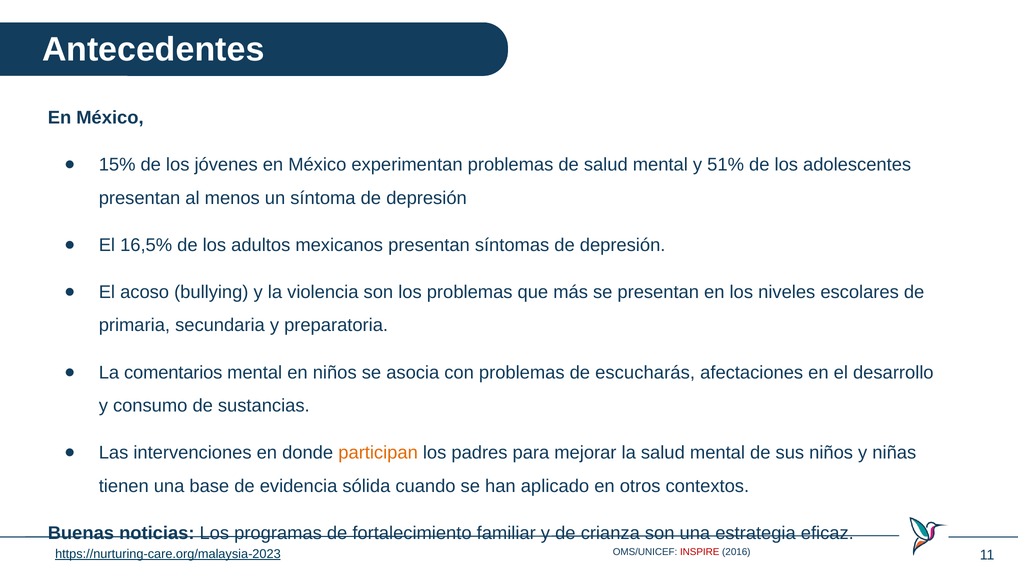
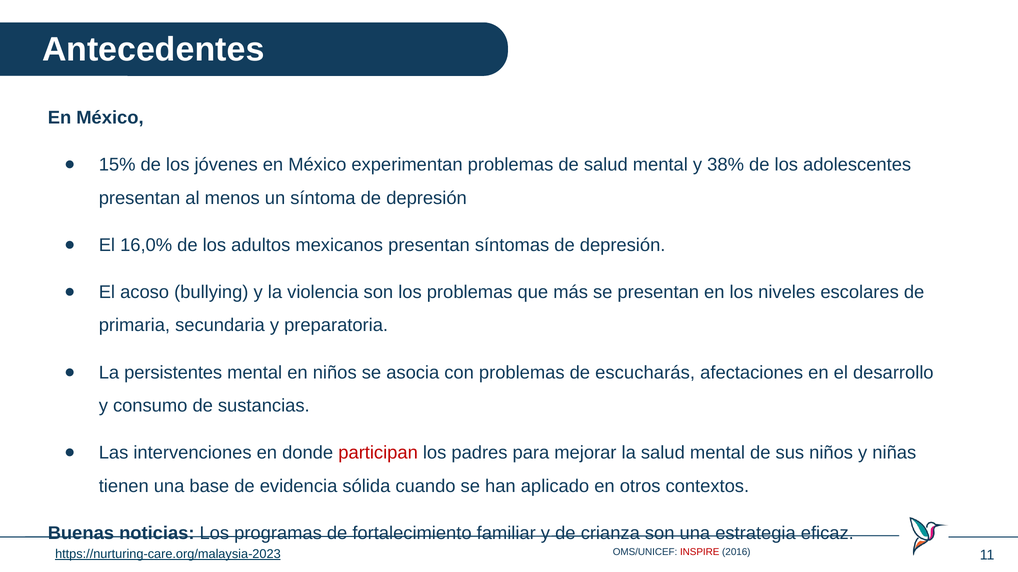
51%: 51% -> 38%
16,5%: 16,5% -> 16,0%
comentarios: comentarios -> persistentes
participan colour: orange -> red
